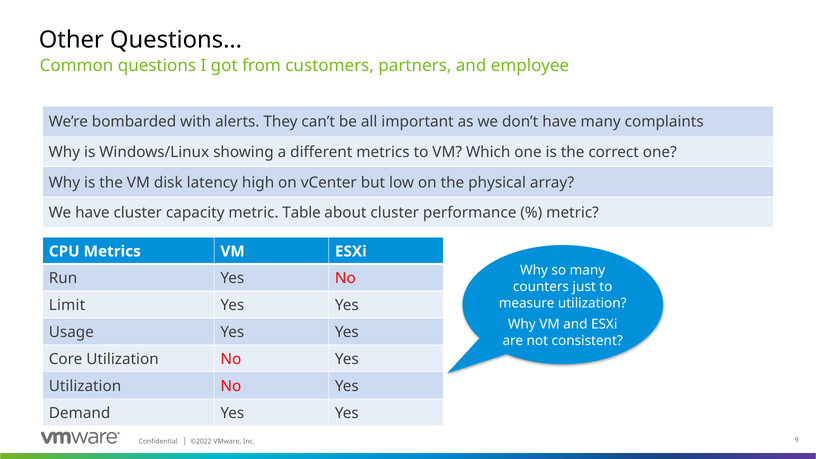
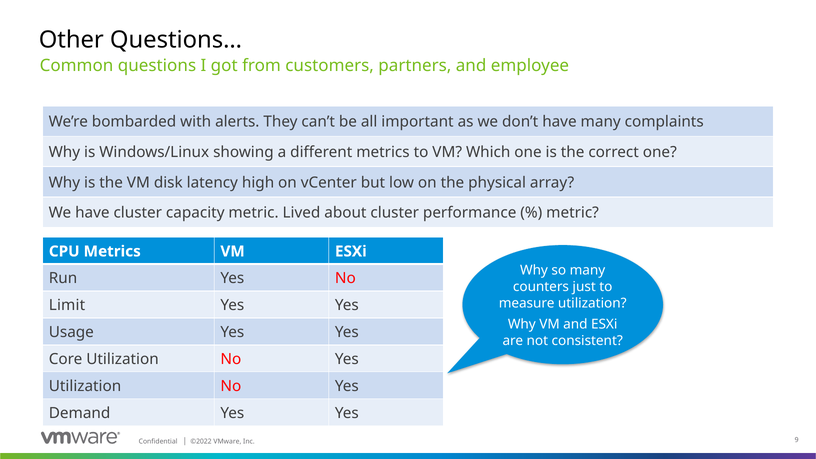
Table: Table -> Lived
